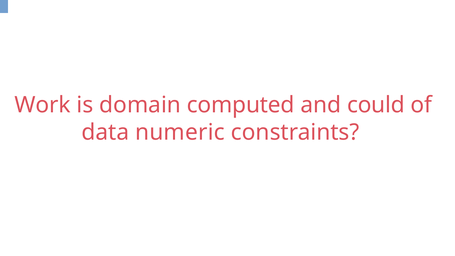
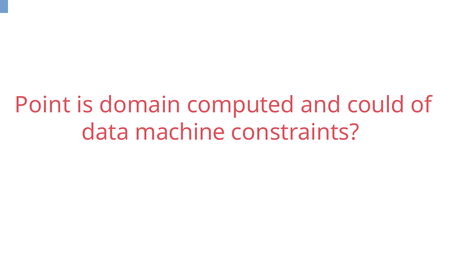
Work: Work -> Point
numeric: numeric -> machine
